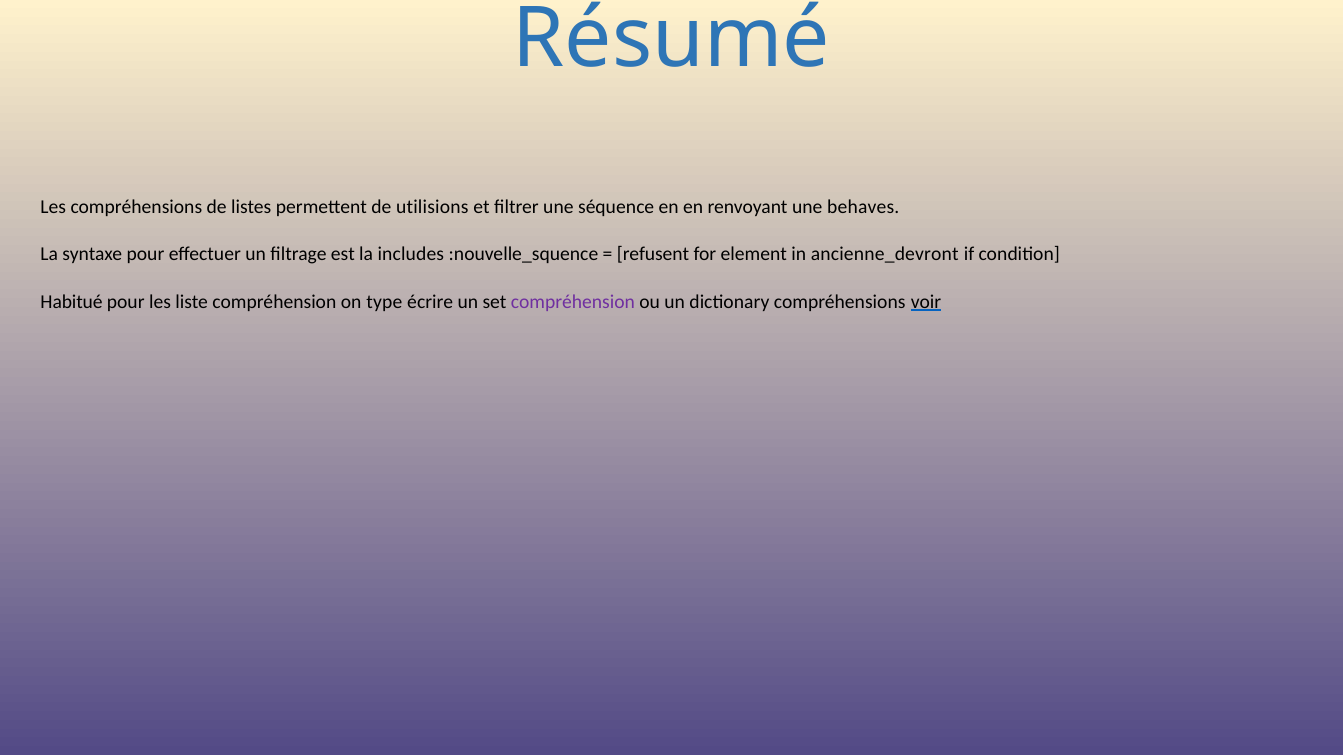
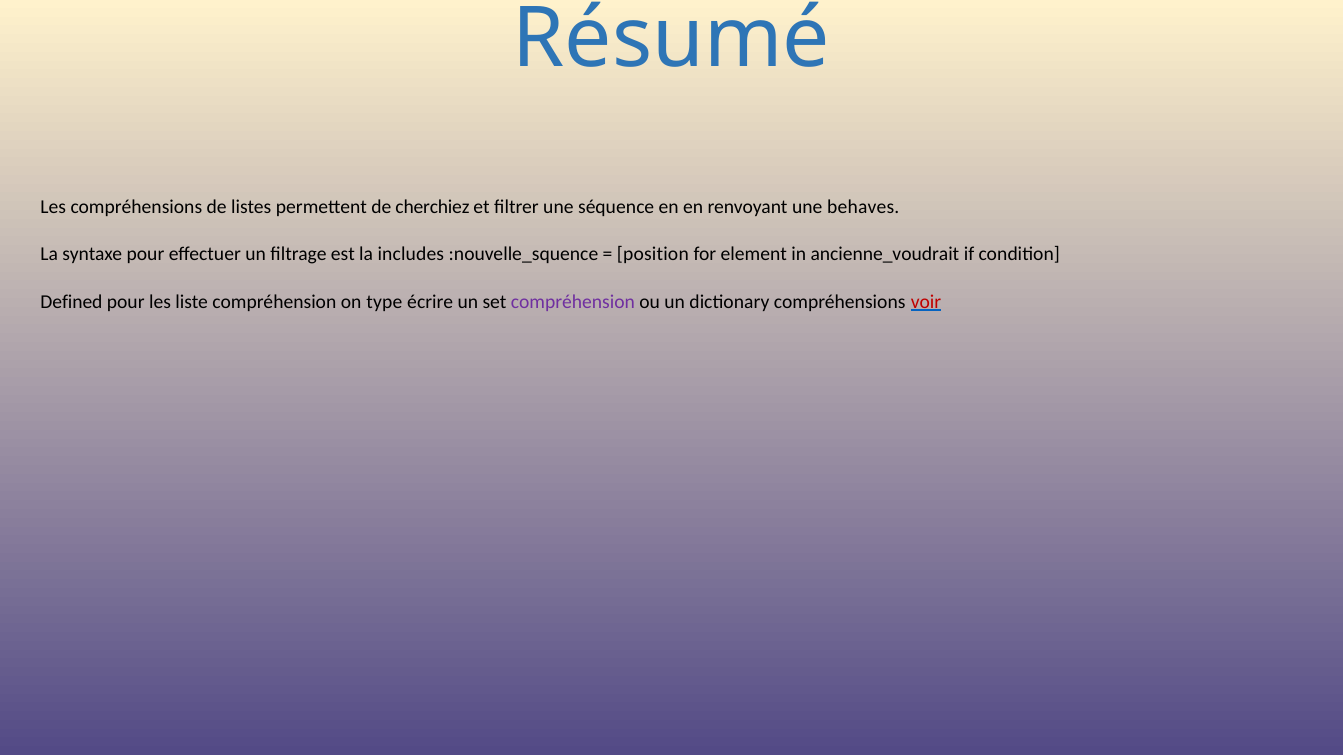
utilisions: utilisions -> cherchiez
refusent: refusent -> position
ancienne_devront: ancienne_devront -> ancienne_voudrait
Habitué: Habitué -> Defined
voir colour: black -> red
